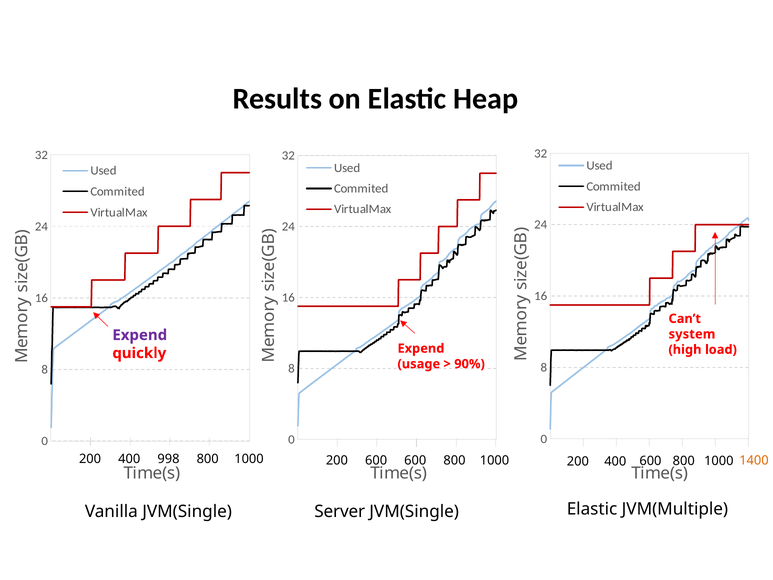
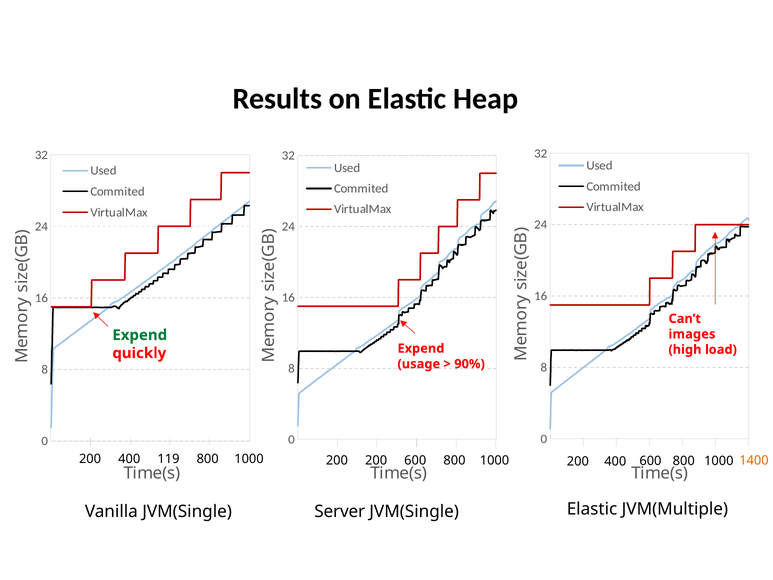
system: system -> images
Expend at (140, 335) colour: purple -> green
998: 998 -> 119
200 600: 600 -> 200
